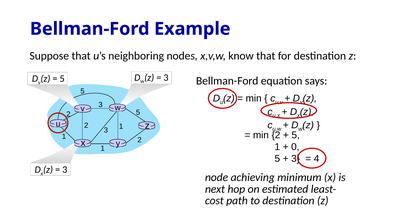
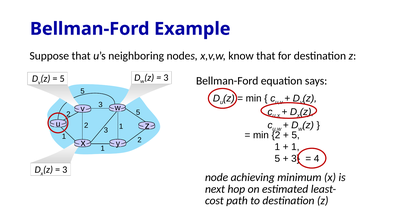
0 at (295, 147): 0 -> 1
